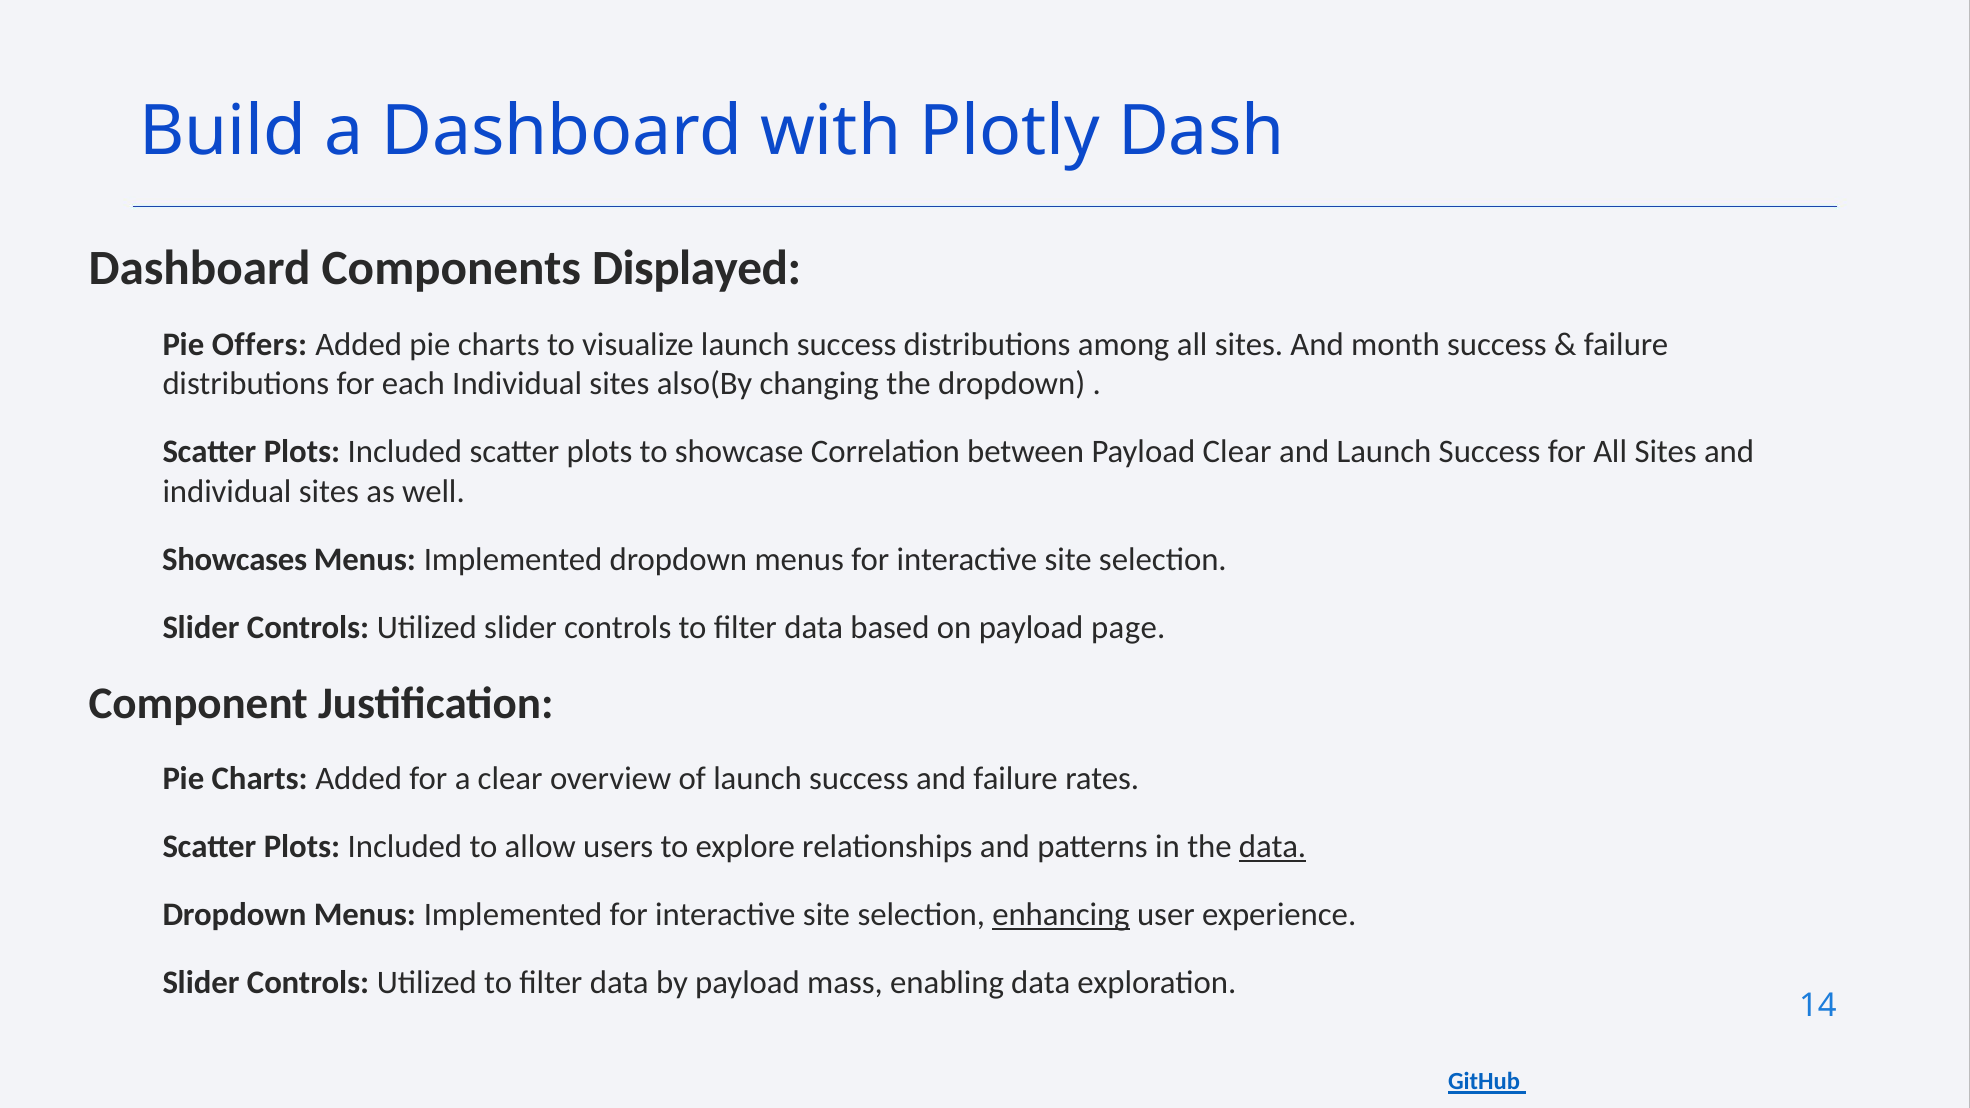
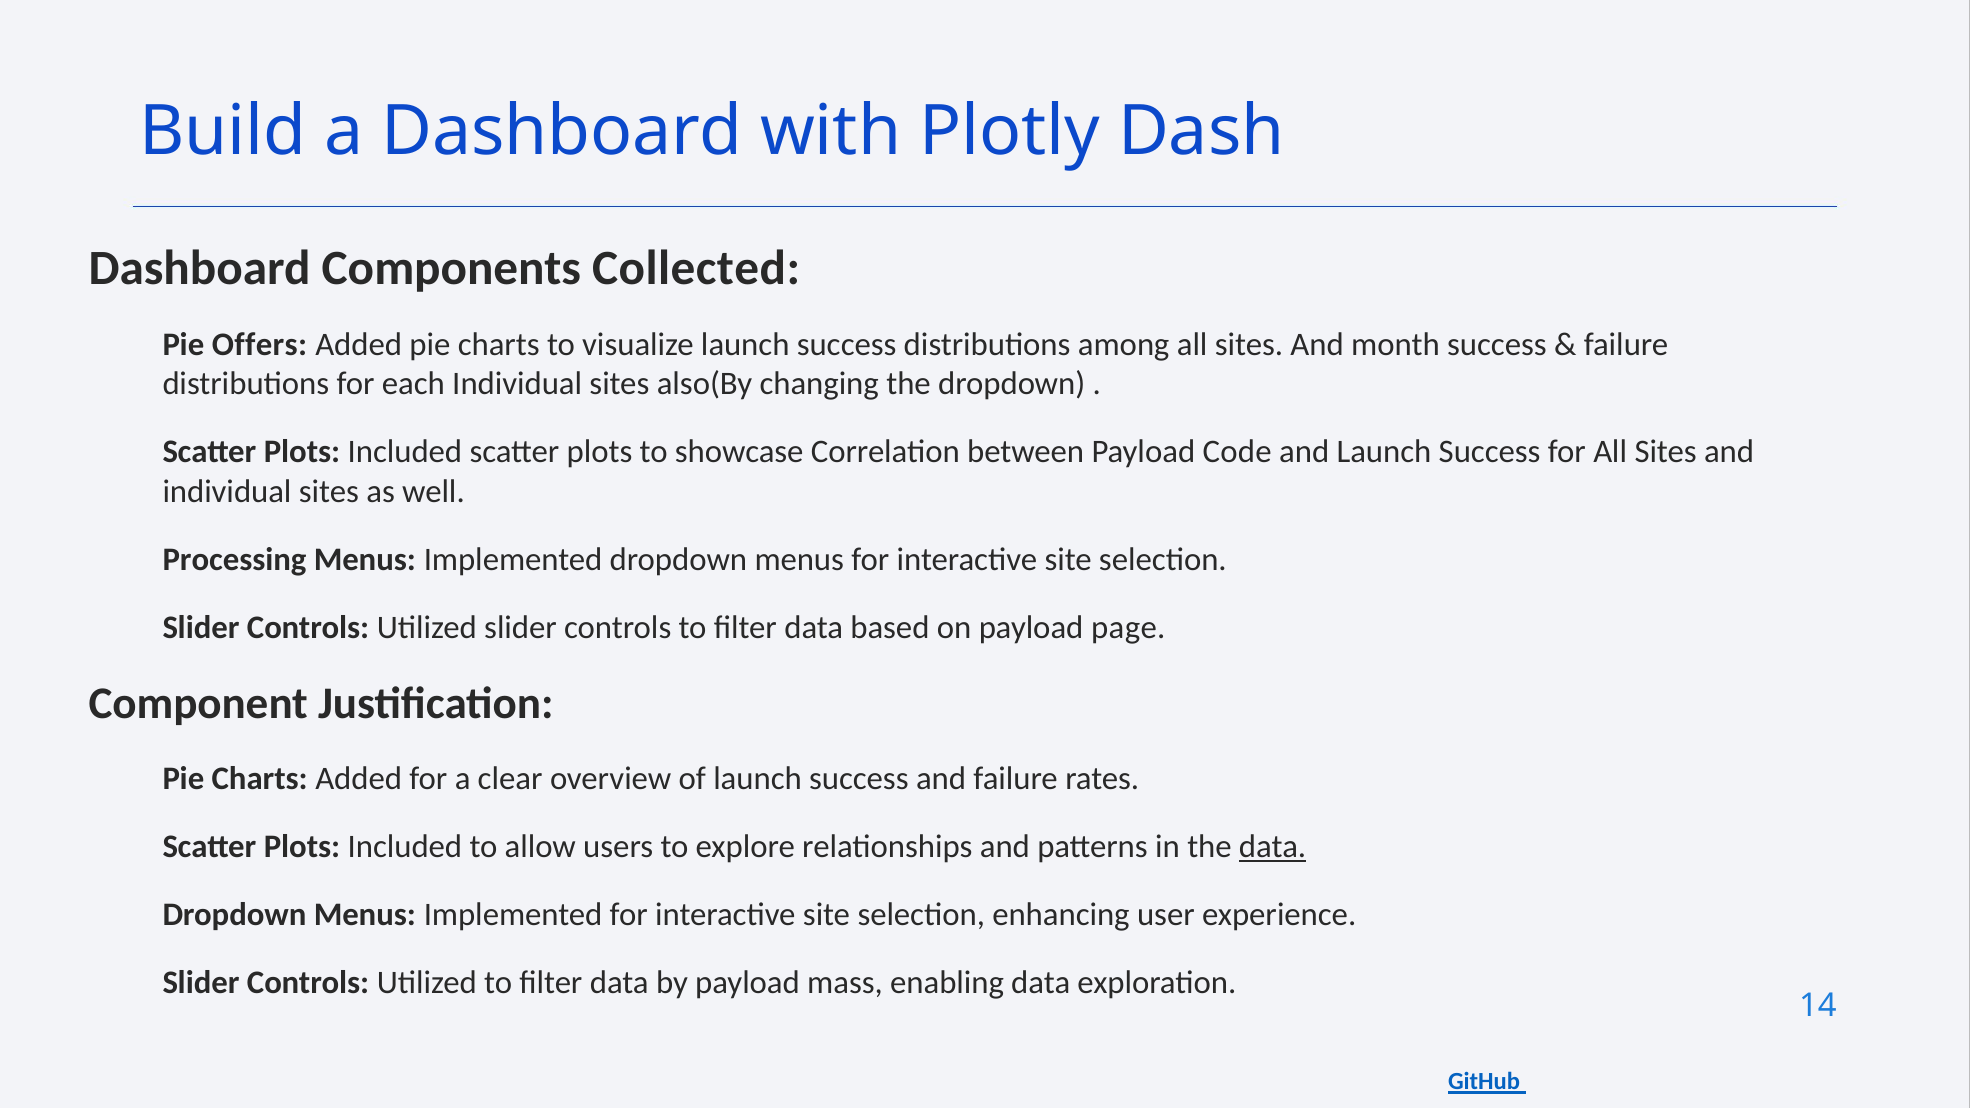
Displayed: Displayed -> Collected
Payload Clear: Clear -> Code
Showcases: Showcases -> Processing
enhancing underline: present -> none
